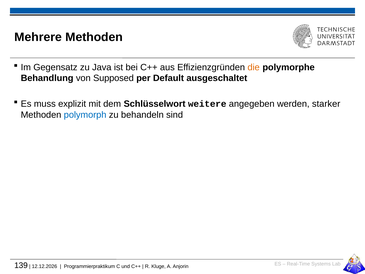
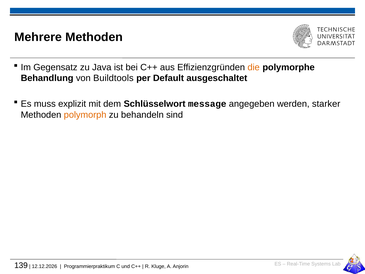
Supposed: Supposed -> Buildtools
weitere: weitere -> message
polymorph colour: blue -> orange
